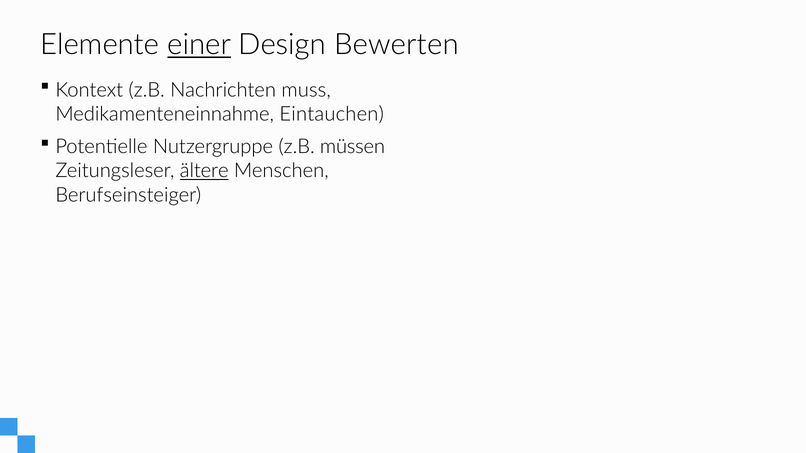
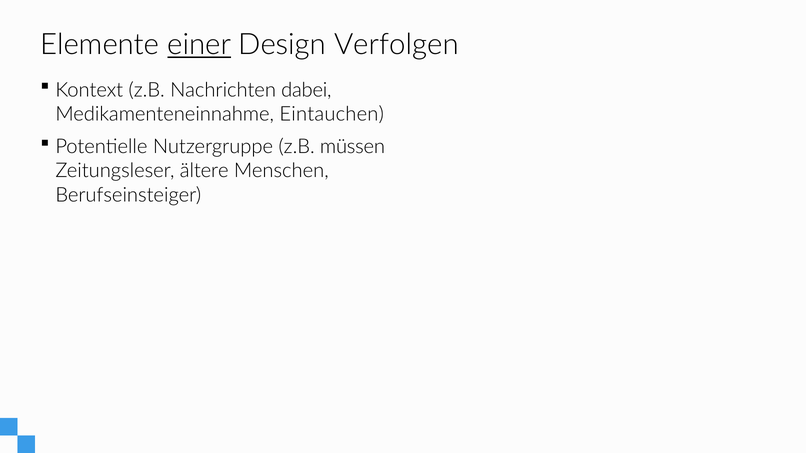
Bewerten: Bewerten -> Verfolgen
muss: muss -> dabei
ältere underline: present -> none
